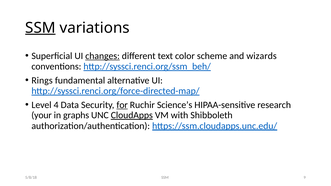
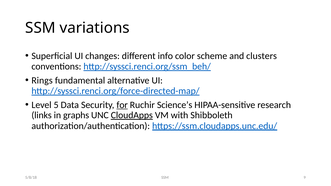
SSM at (40, 28) underline: present -> none
changes underline: present -> none
text: text -> info
wizards: wizards -> clusters
4: 4 -> 5
your: your -> links
